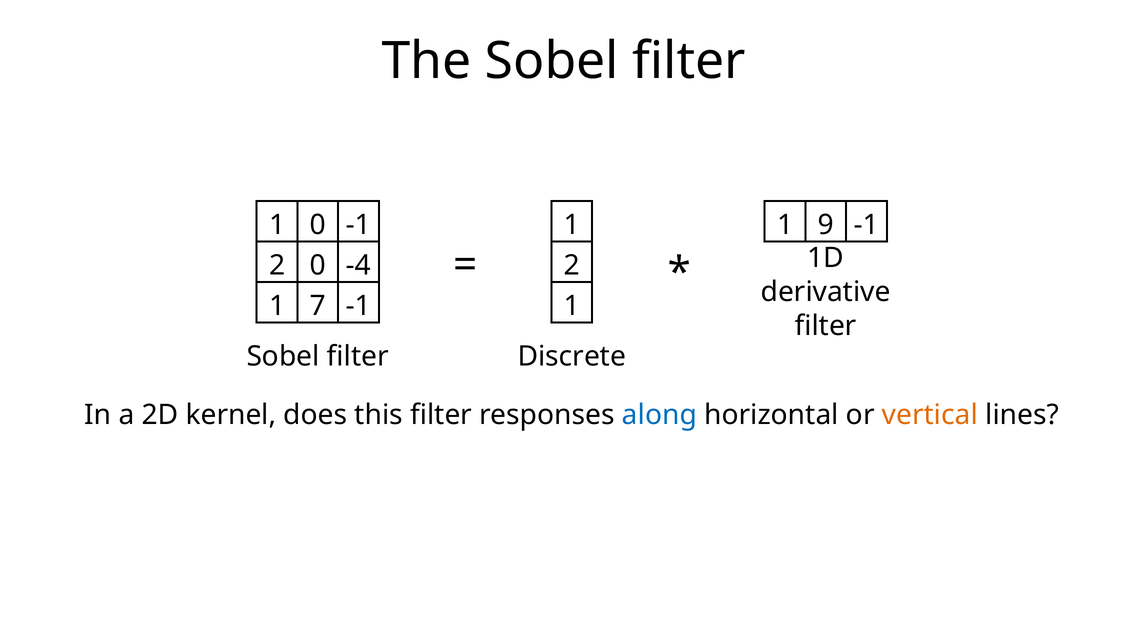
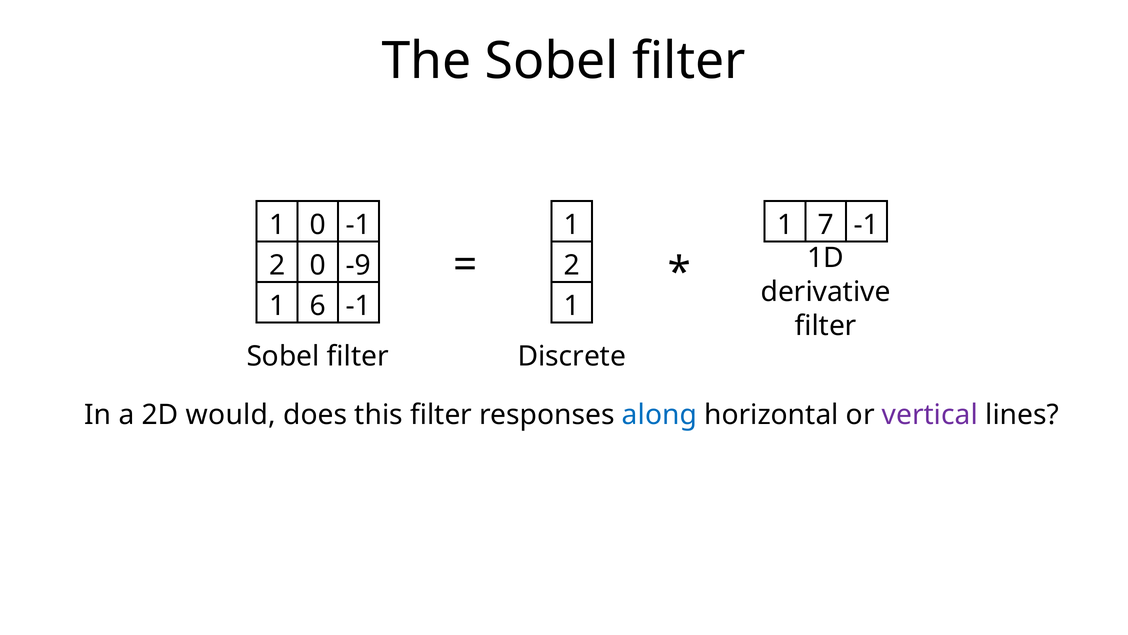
9: 9 -> 7
-4: -4 -> -9
7: 7 -> 6
kernel: kernel -> would
vertical colour: orange -> purple
